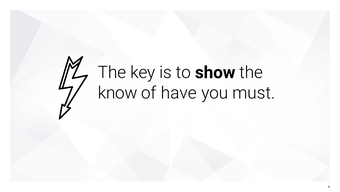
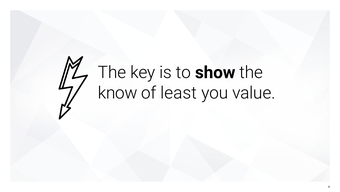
have: have -> least
must: must -> value
